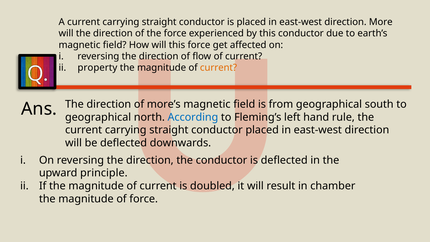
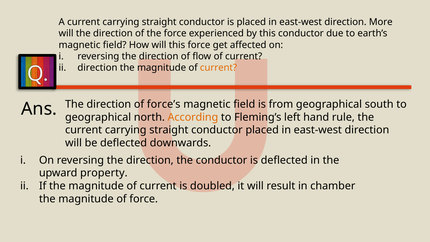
property at (97, 68): property -> direction
more’s: more’s -> force’s
According colour: blue -> orange
principle: principle -> property
